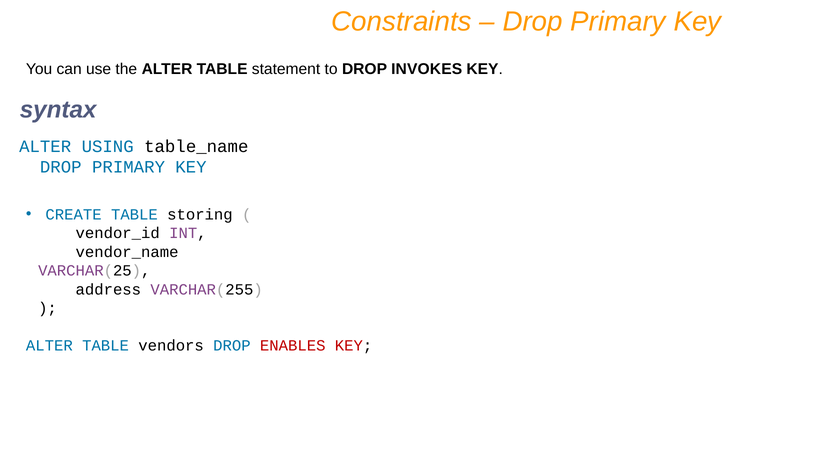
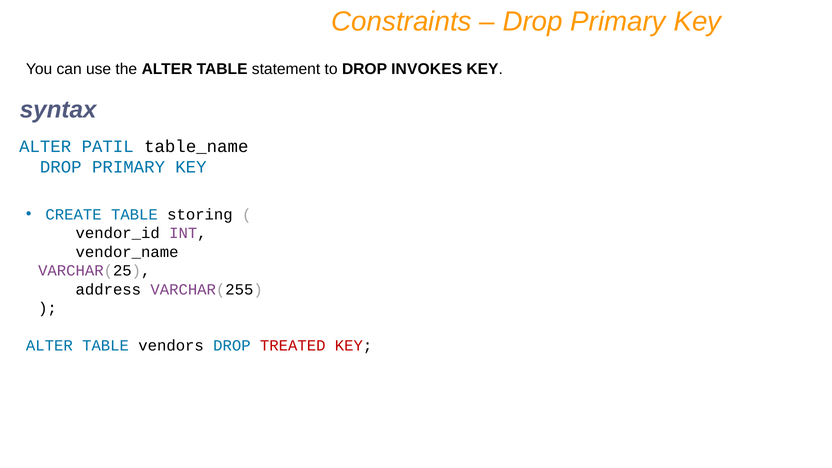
USING: USING -> PATIL
ENABLES: ENABLES -> TREATED
